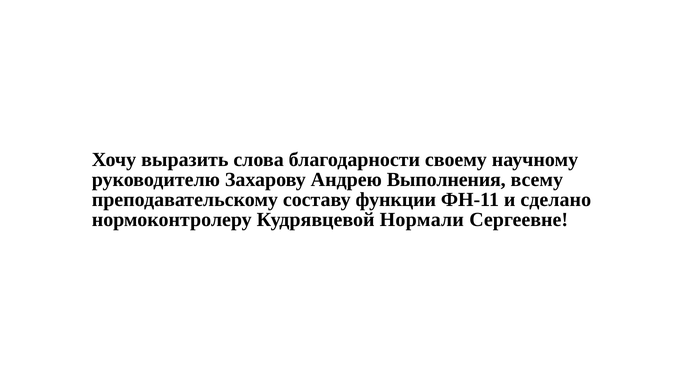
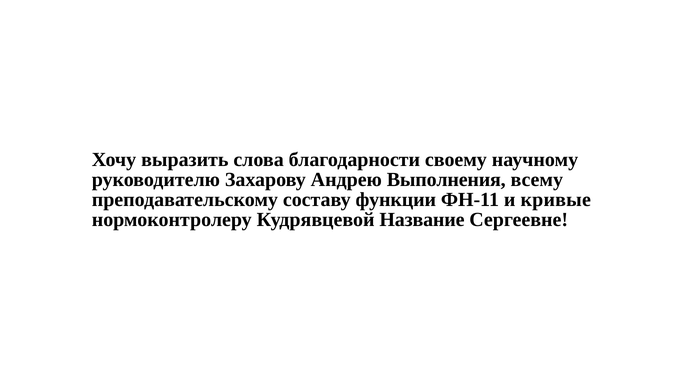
сделано: сделано -> кривые
Нормали: Нормали -> Название
